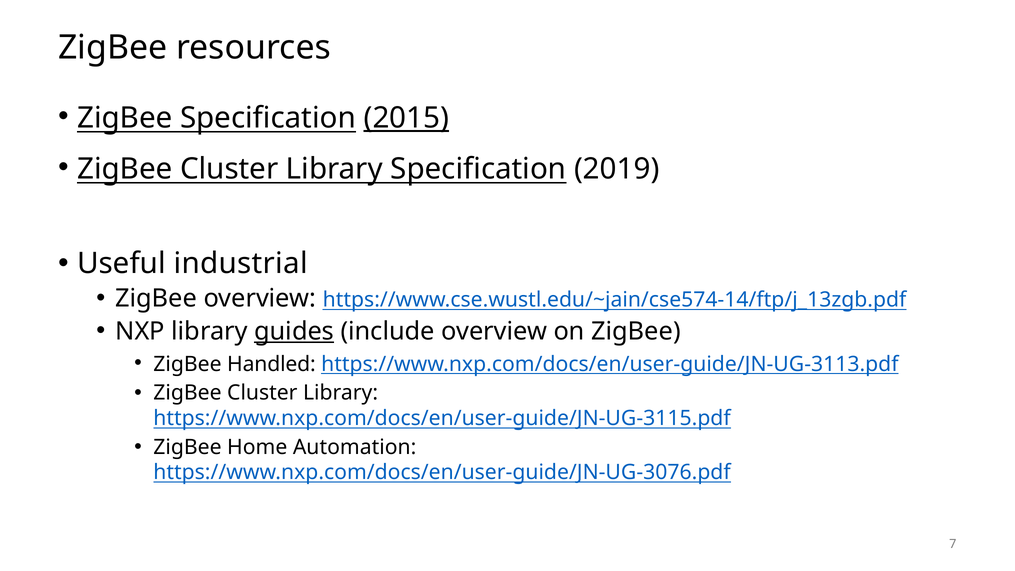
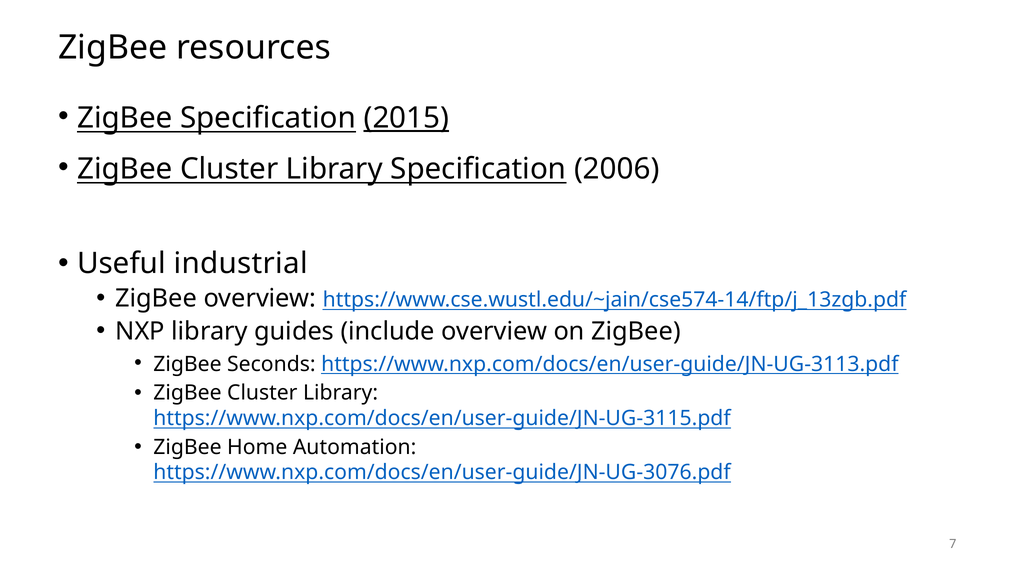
2019: 2019 -> 2006
guides underline: present -> none
Handled: Handled -> Seconds
